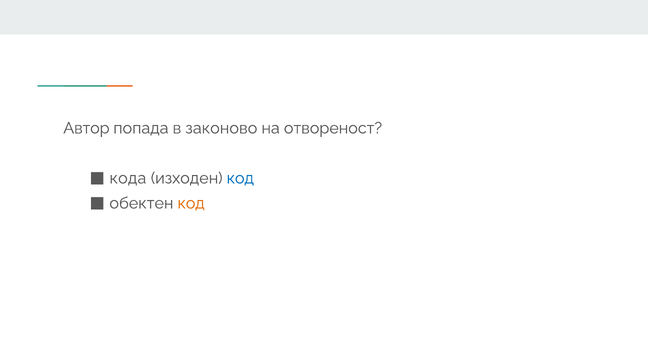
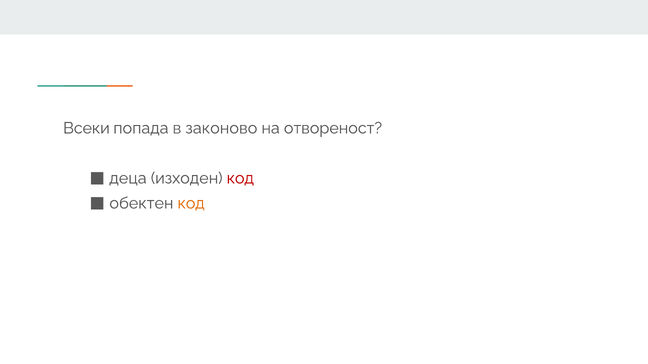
Автор: Автор -> Всеки
кода: кода -> деца
код at (240, 178) colour: blue -> red
